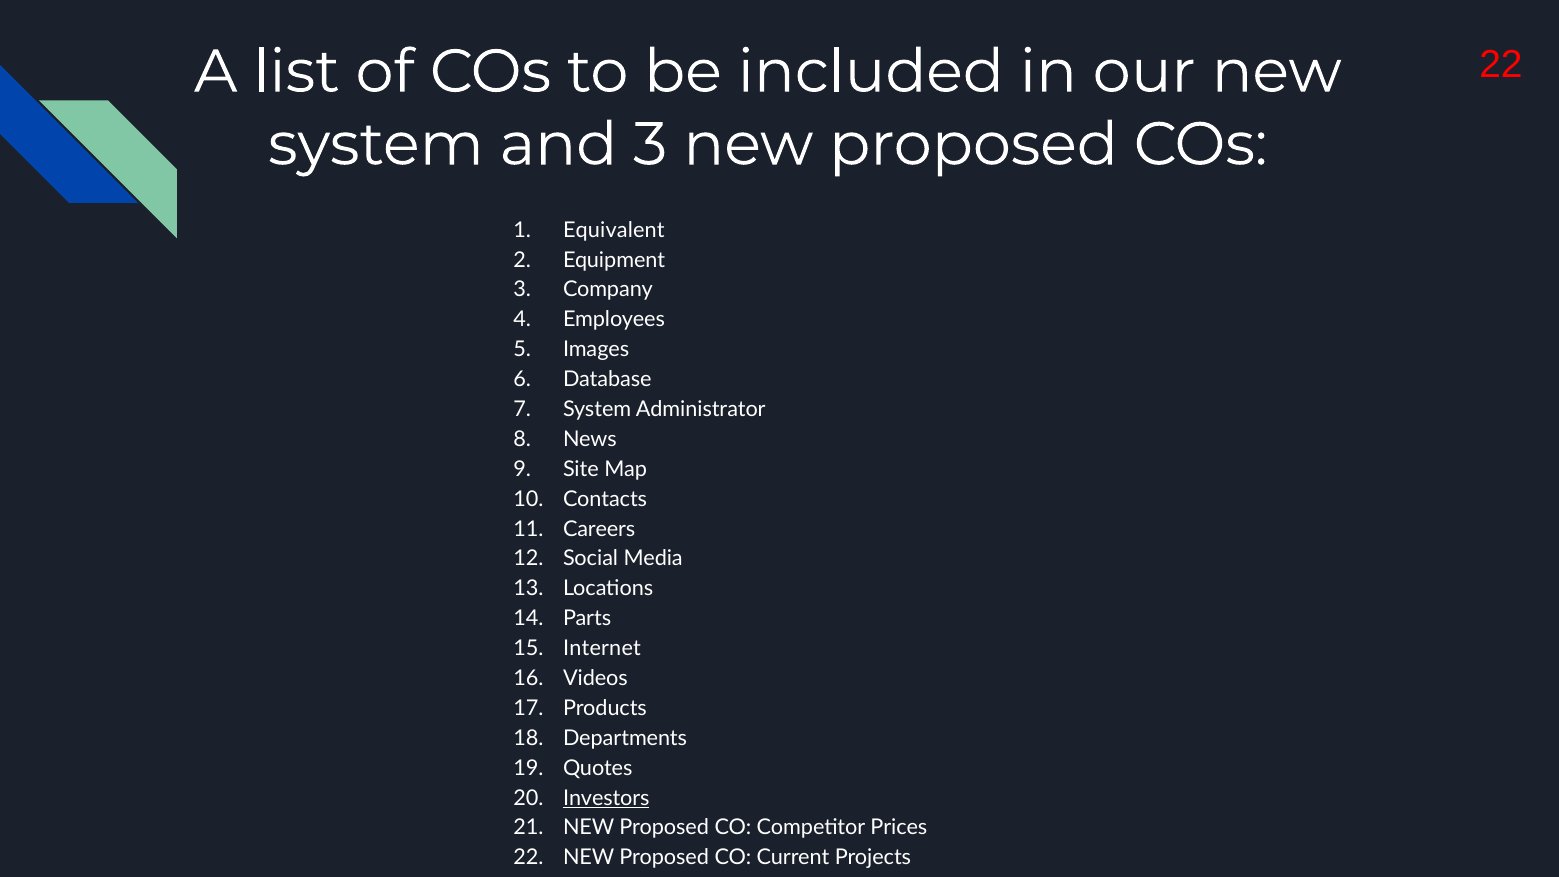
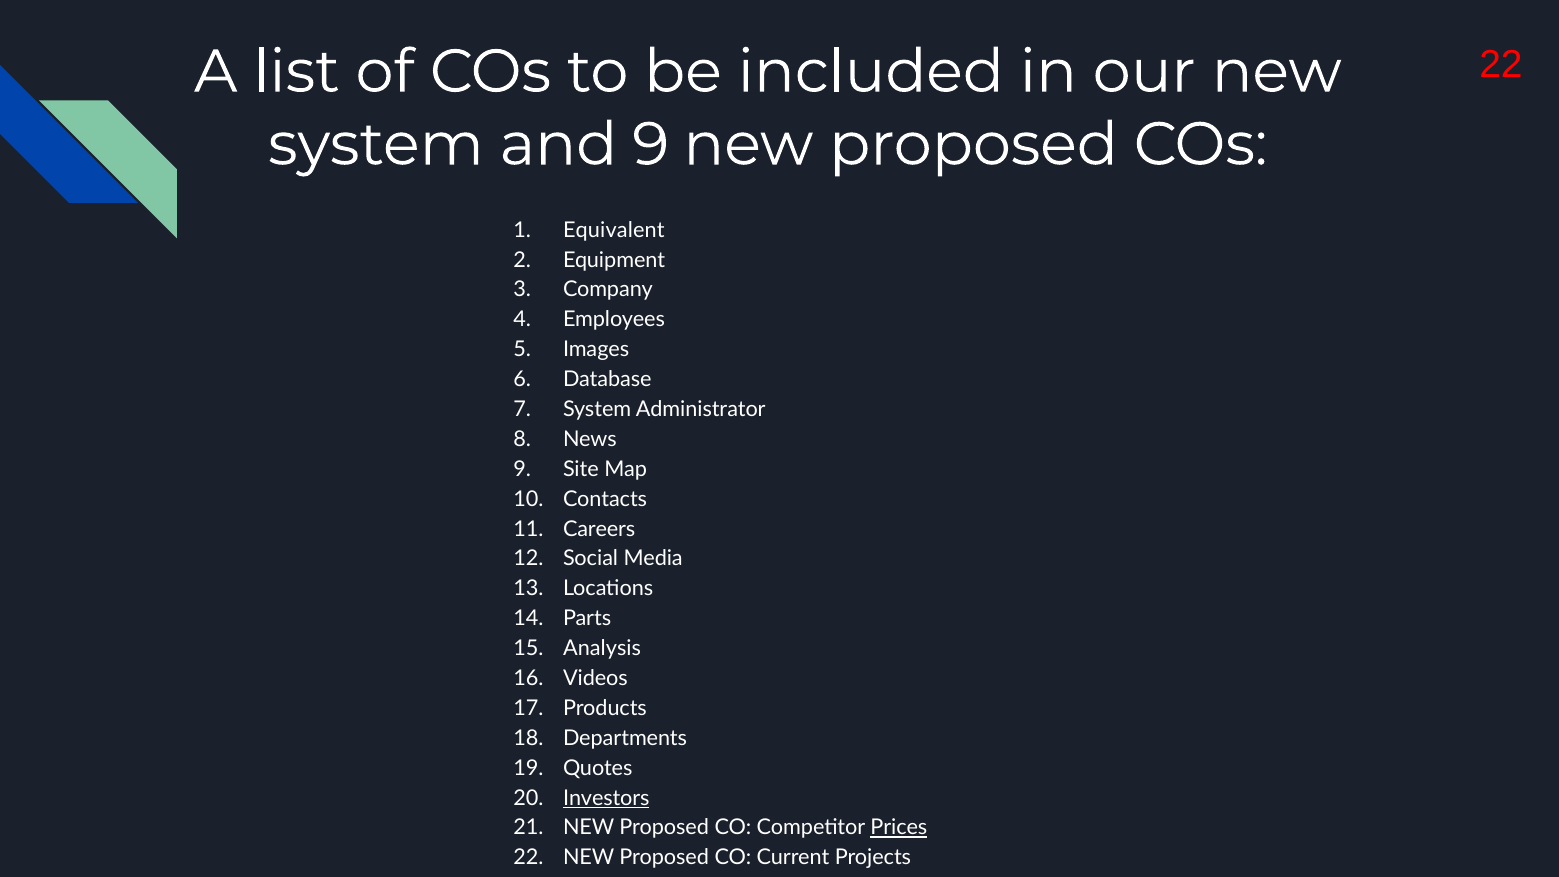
and 3: 3 -> 9
Internet: Internet -> Analysis
Prices underline: none -> present
